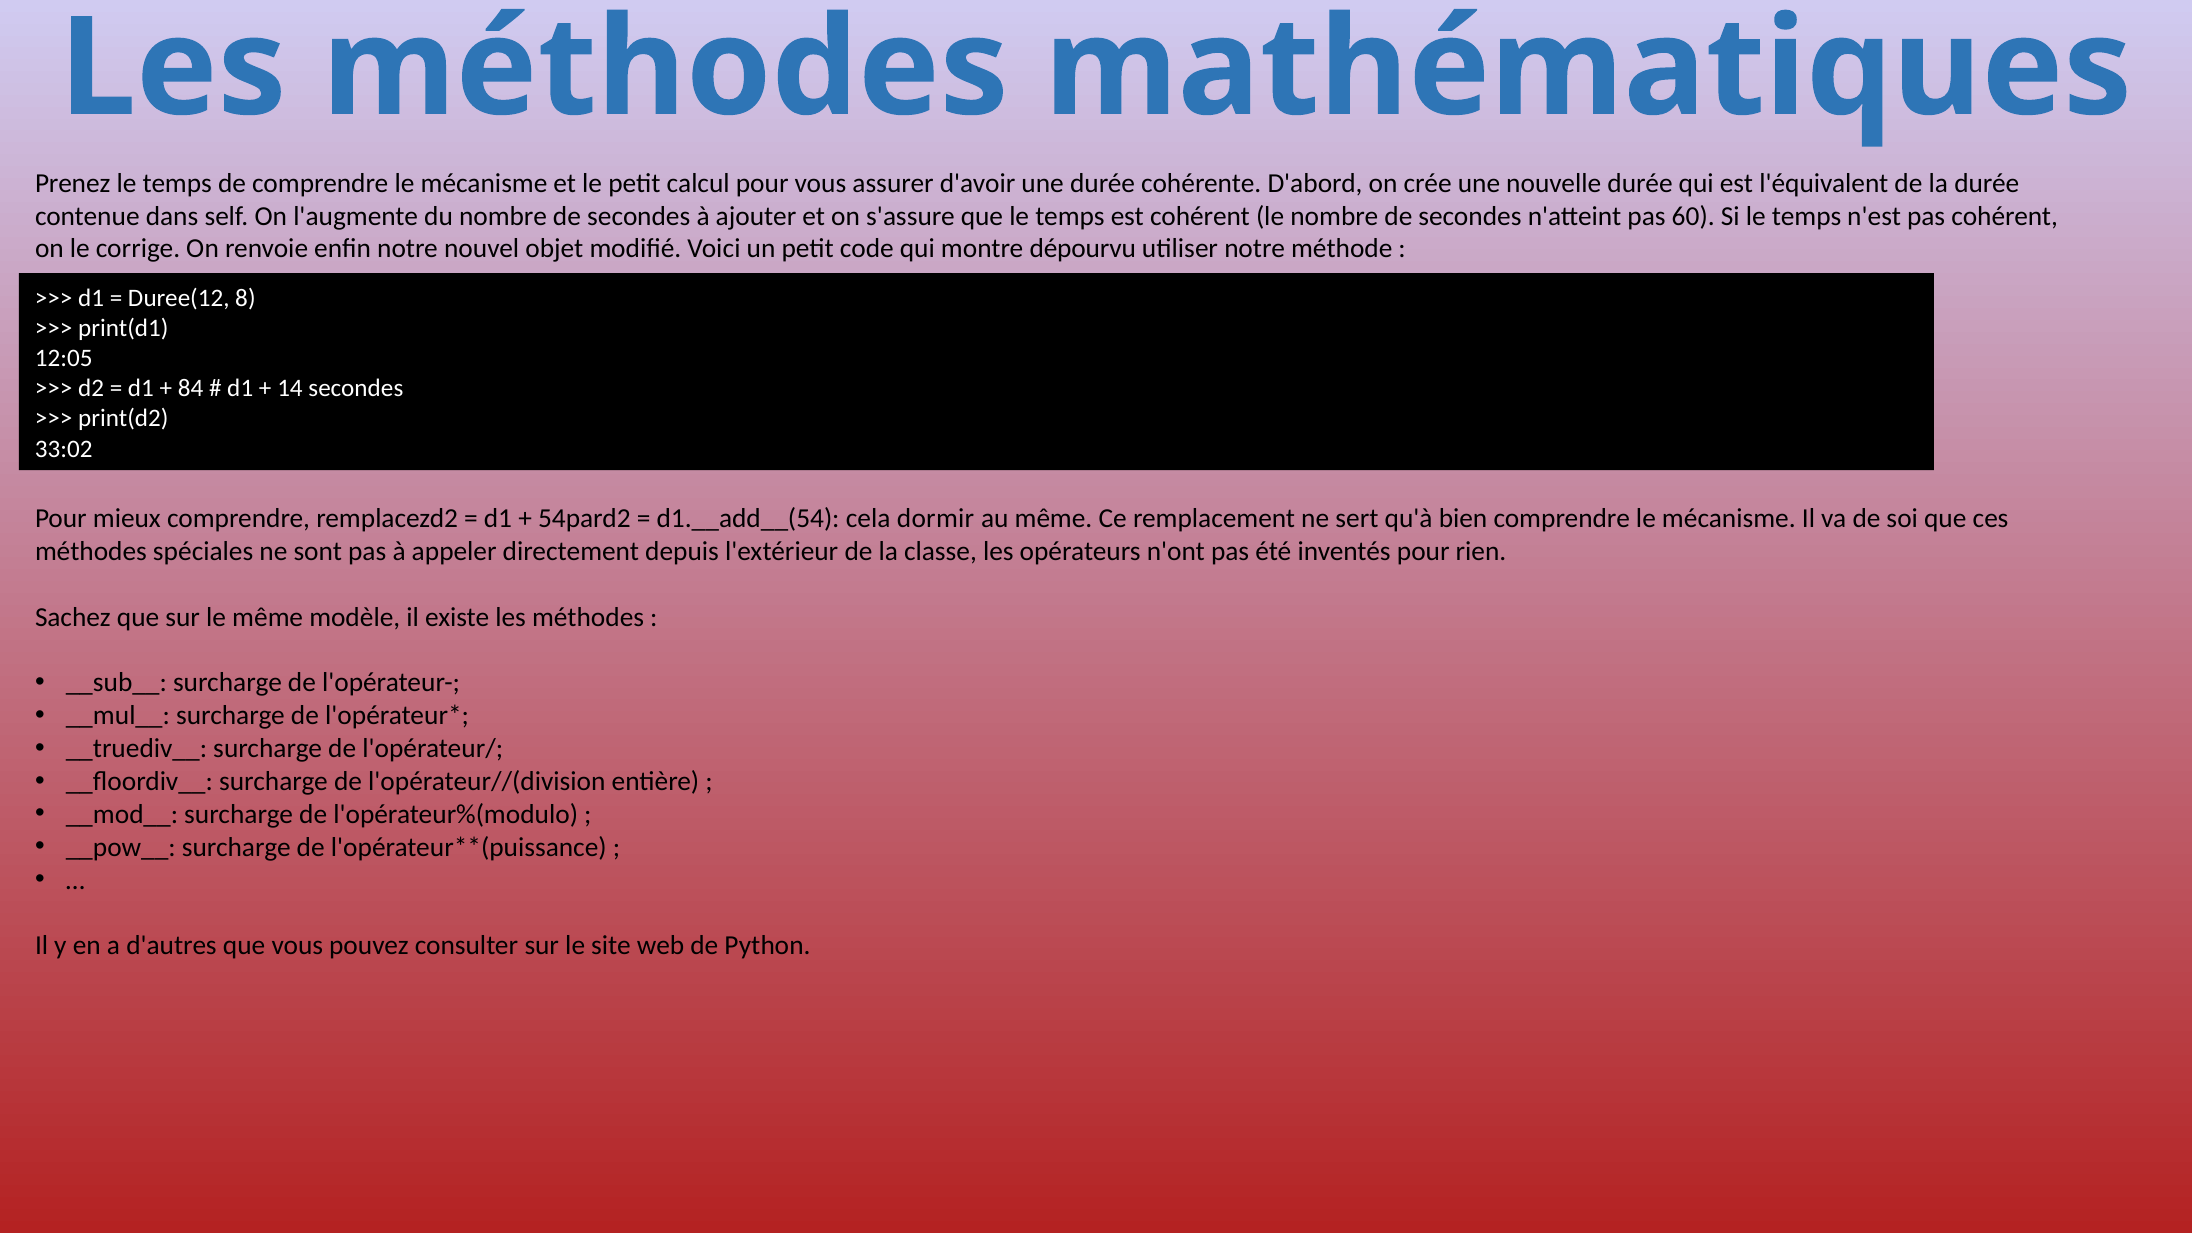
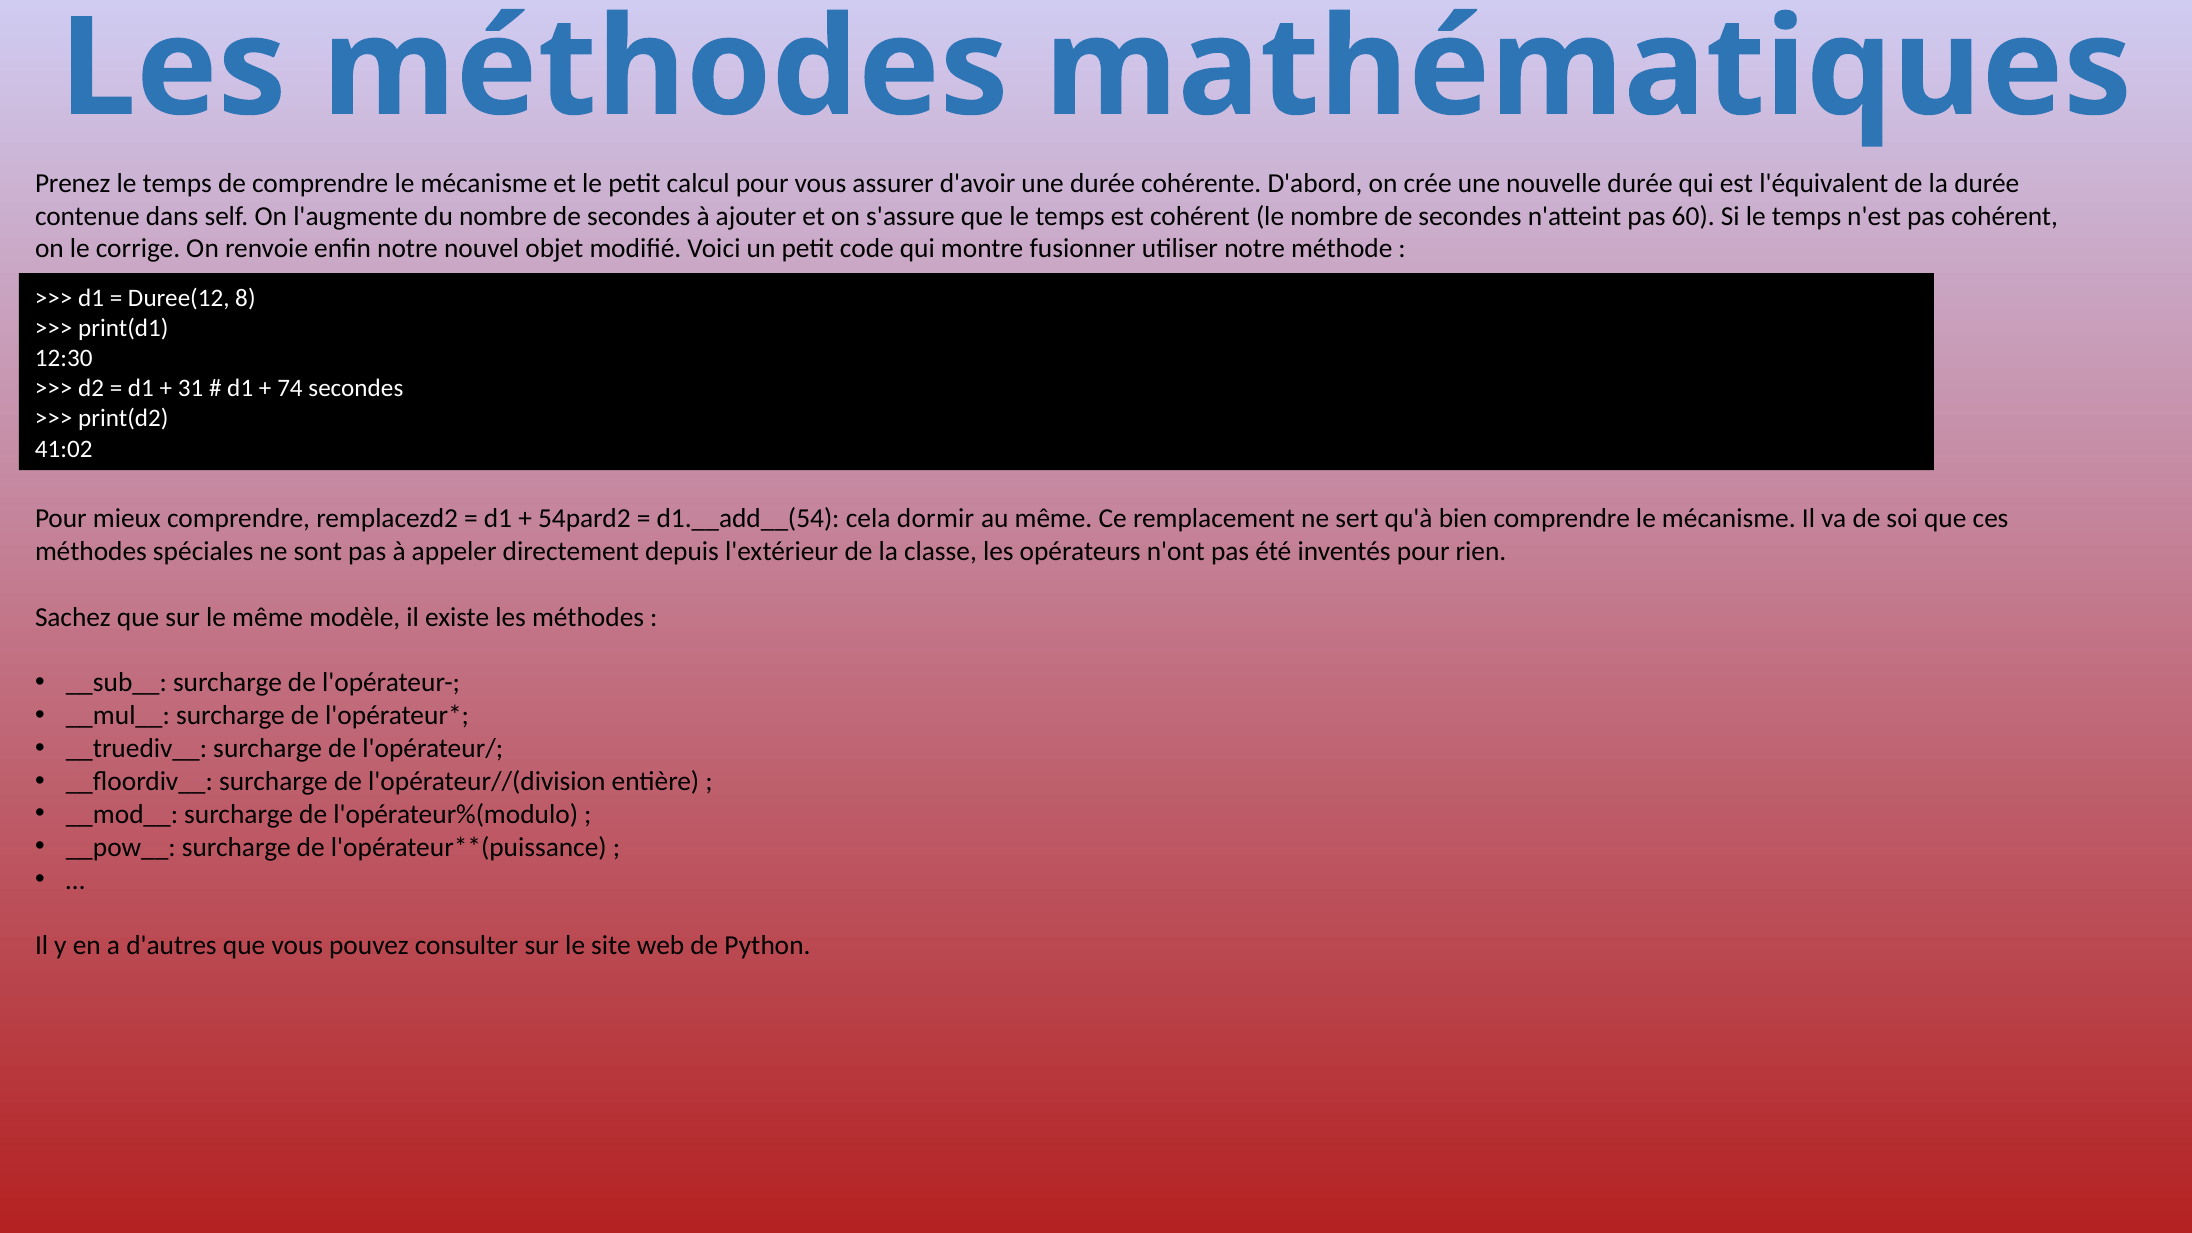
dépourvu: dépourvu -> fusionner
12:05: 12:05 -> 12:30
84: 84 -> 31
14: 14 -> 74
33:02: 33:02 -> 41:02
